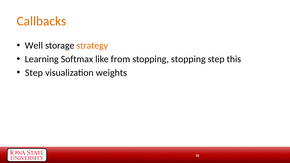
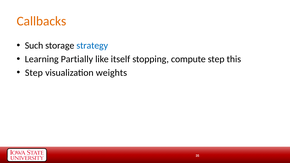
Well: Well -> Such
strategy colour: orange -> blue
Softmax: Softmax -> Partially
from: from -> itself
stopping stopping: stopping -> compute
